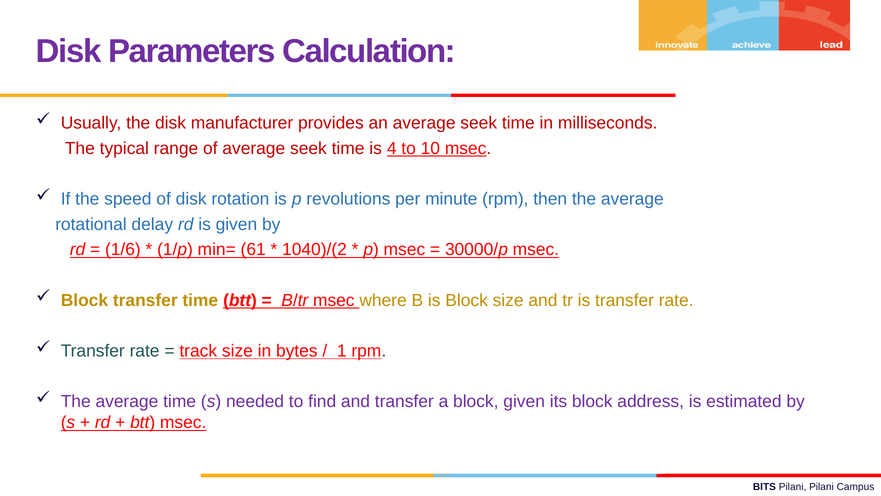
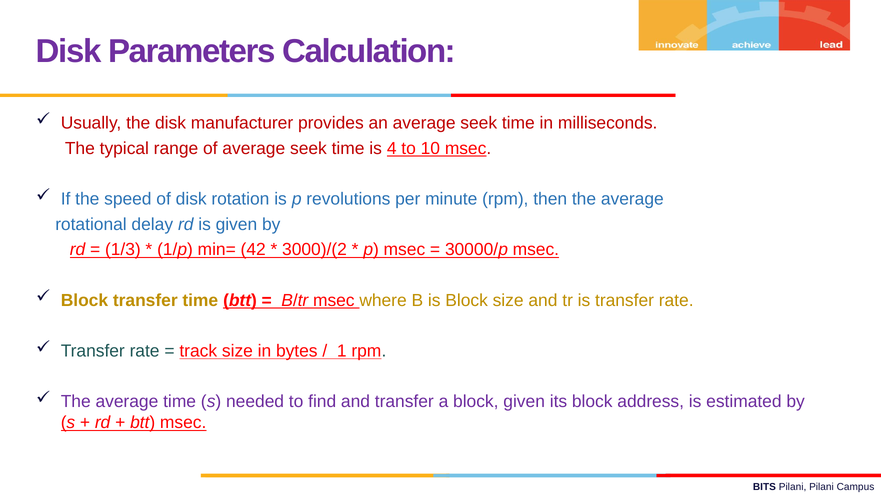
1/6: 1/6 -> 1/3
61: 61 -> 42
1040)/(2: 1040)/(2 -> 3000)/(2
